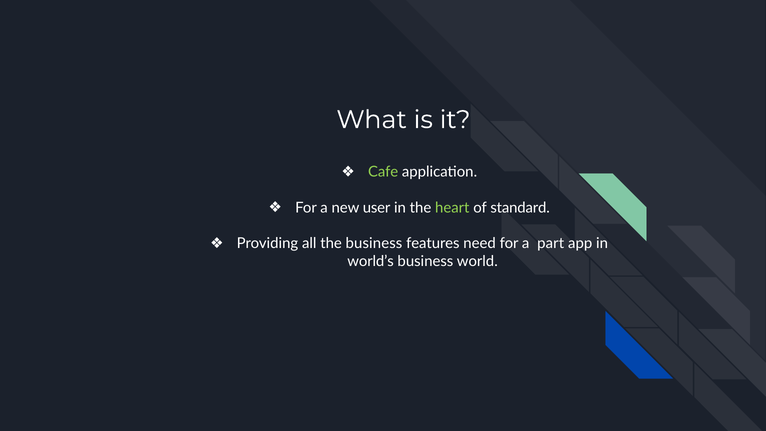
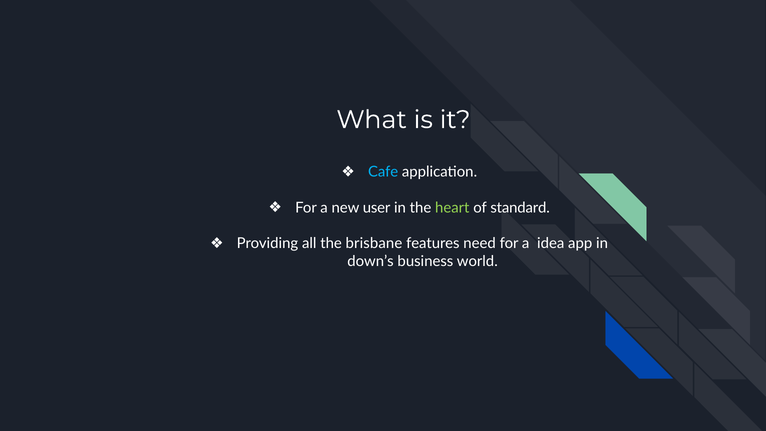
Cafe colour: light green -> light blue
the business: business -> brisbane
part: part -> idea
world’s: world’s -> down’s
